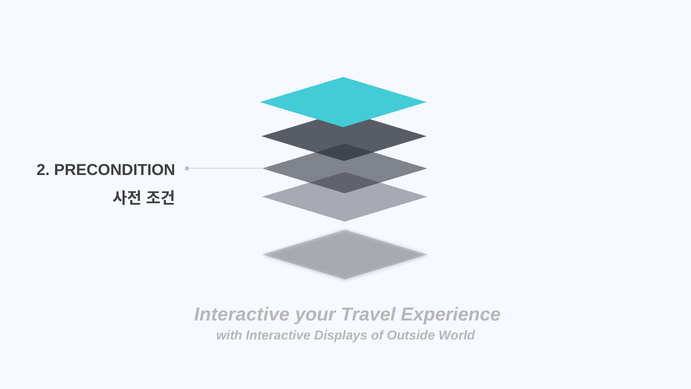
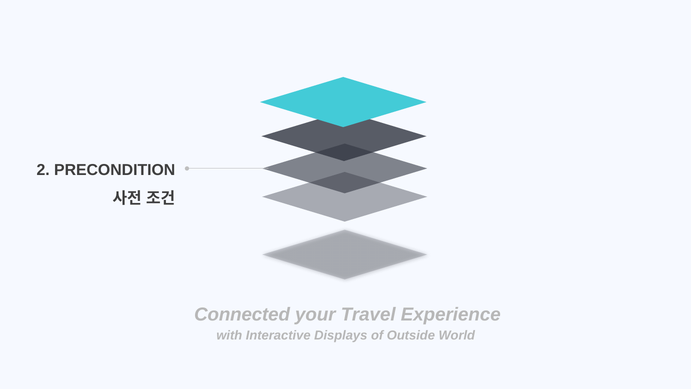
Interactive at (242, 314): Interactive -> Connected
